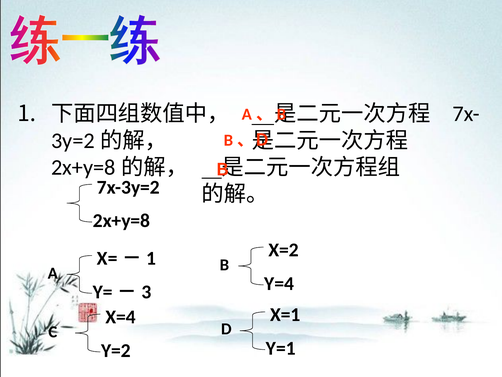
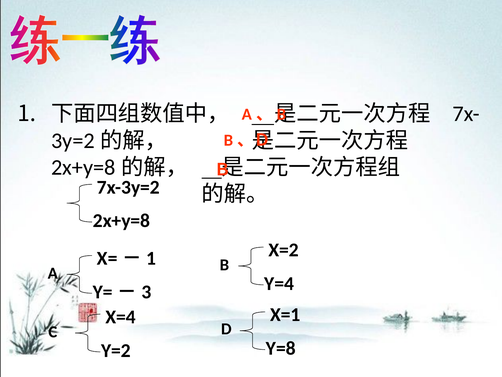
Y=1: Y=1 -> Y=8
